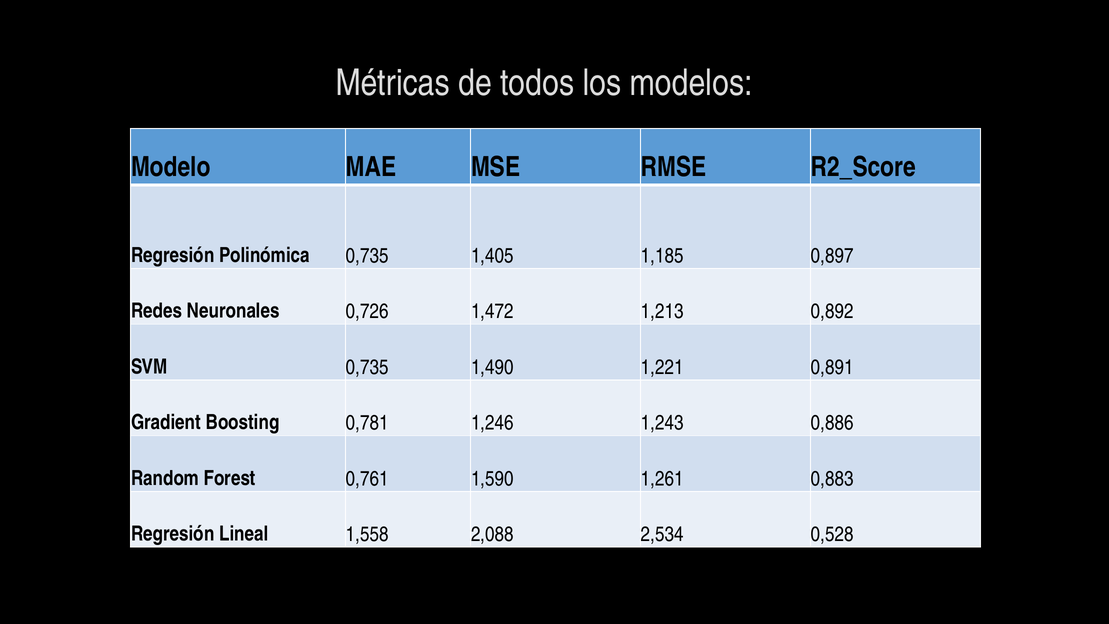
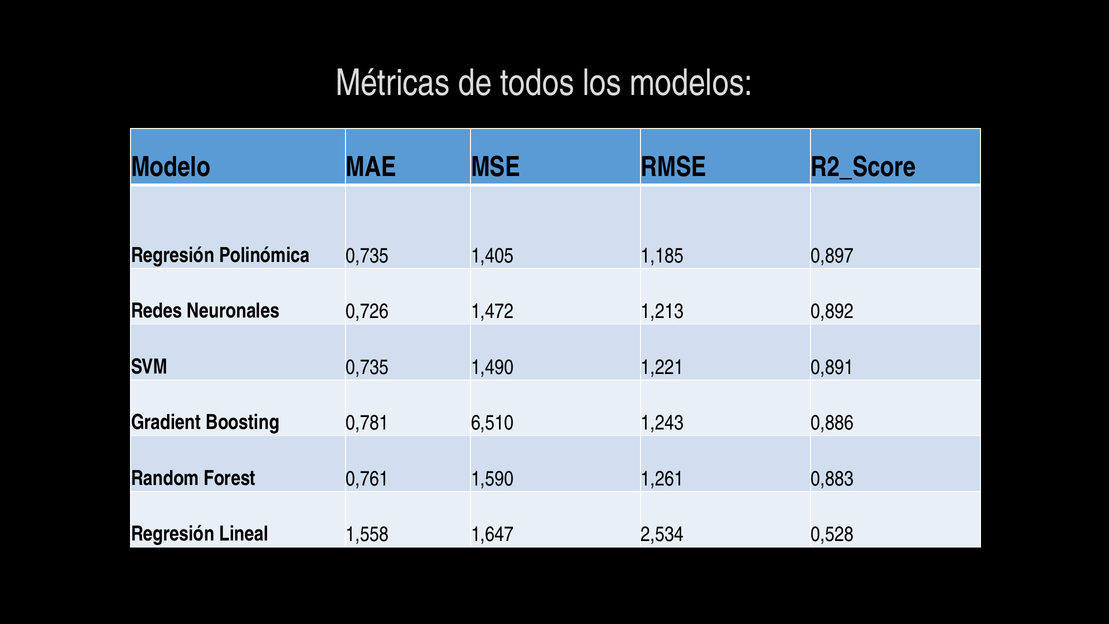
1,246: 1,246 -> 6,510
2,088: 2,088 -> 1,647
